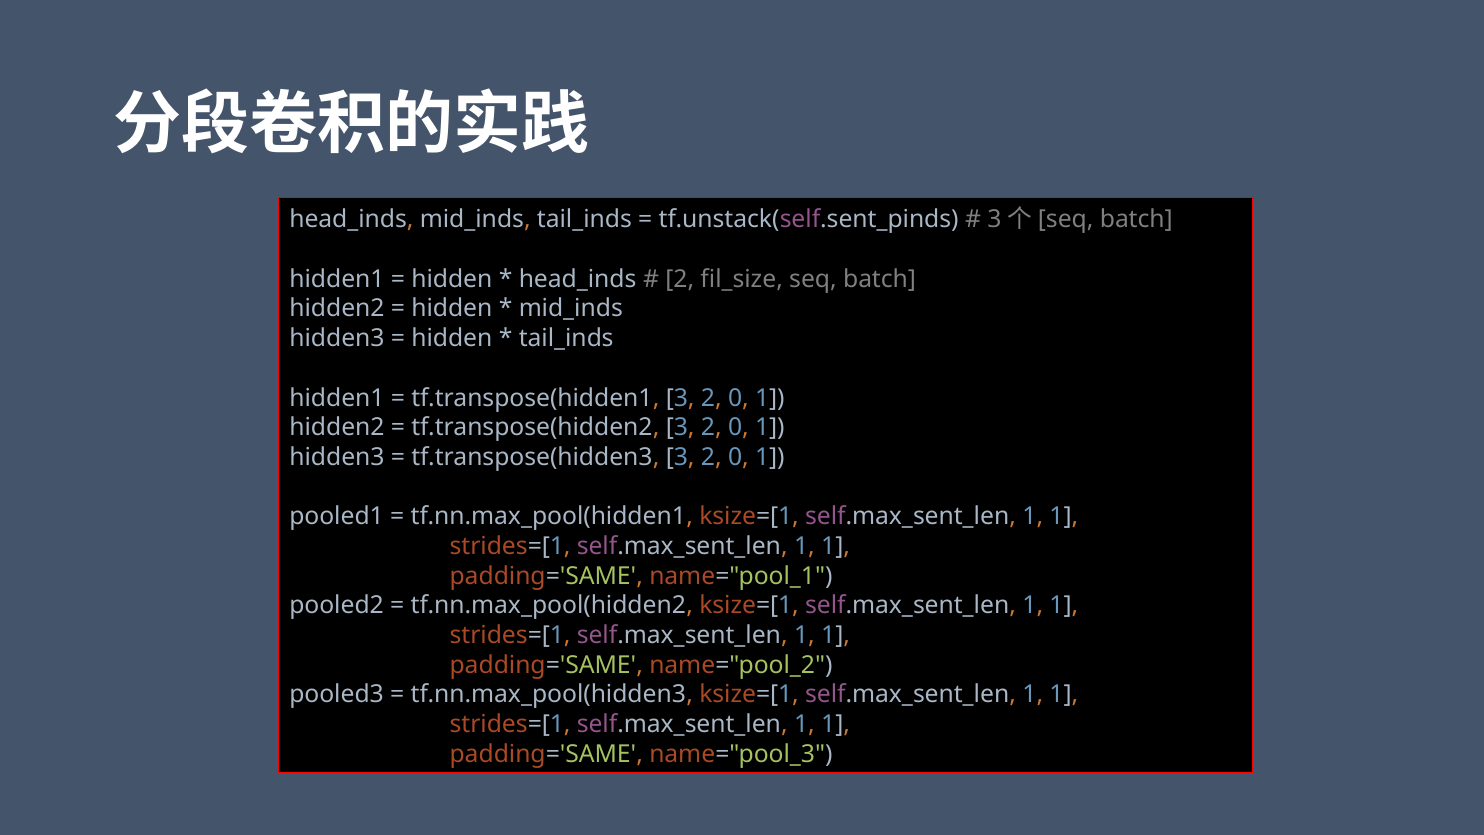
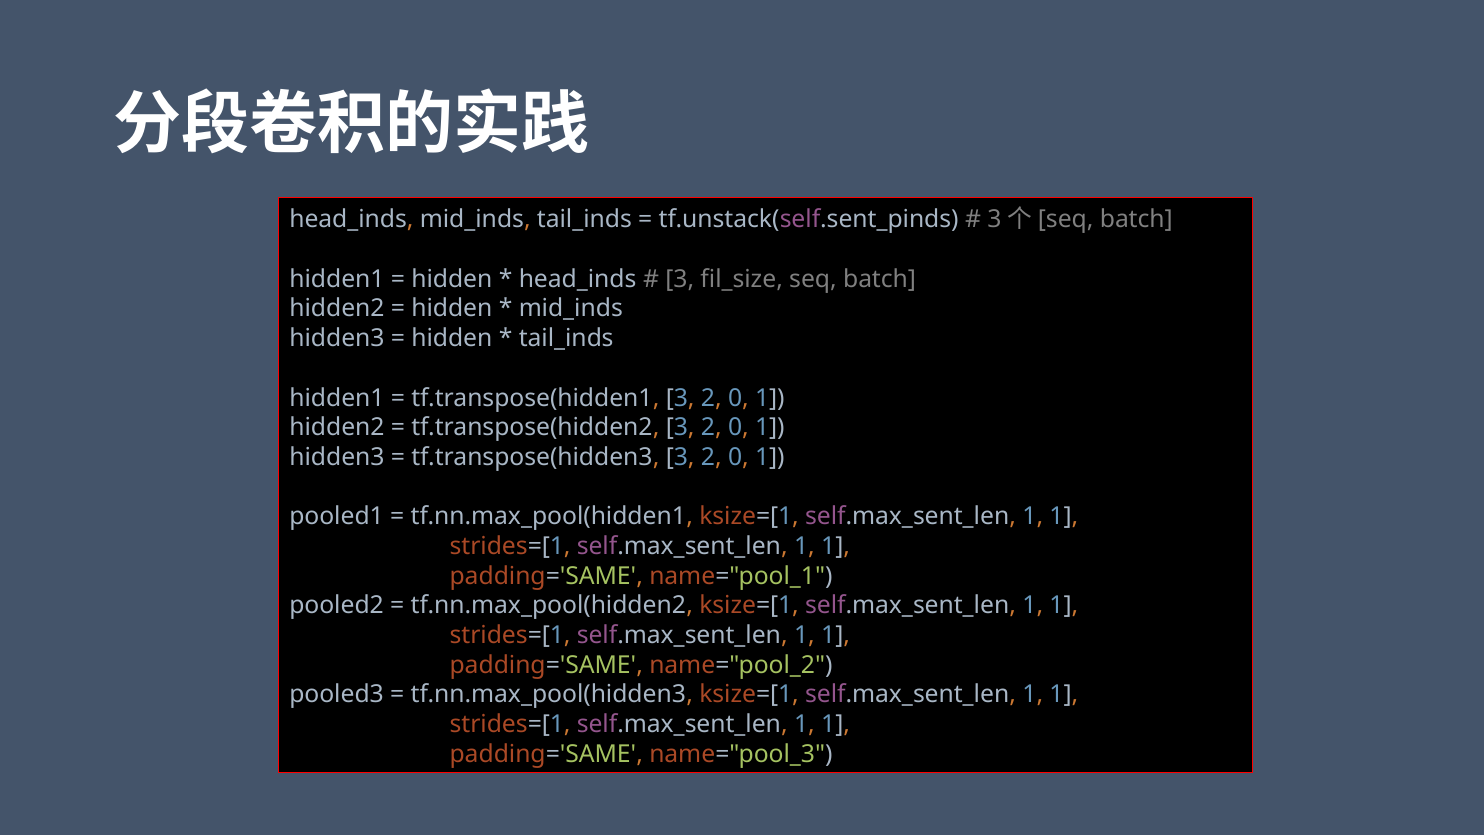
2 at (680, 279): 2 -> 3
